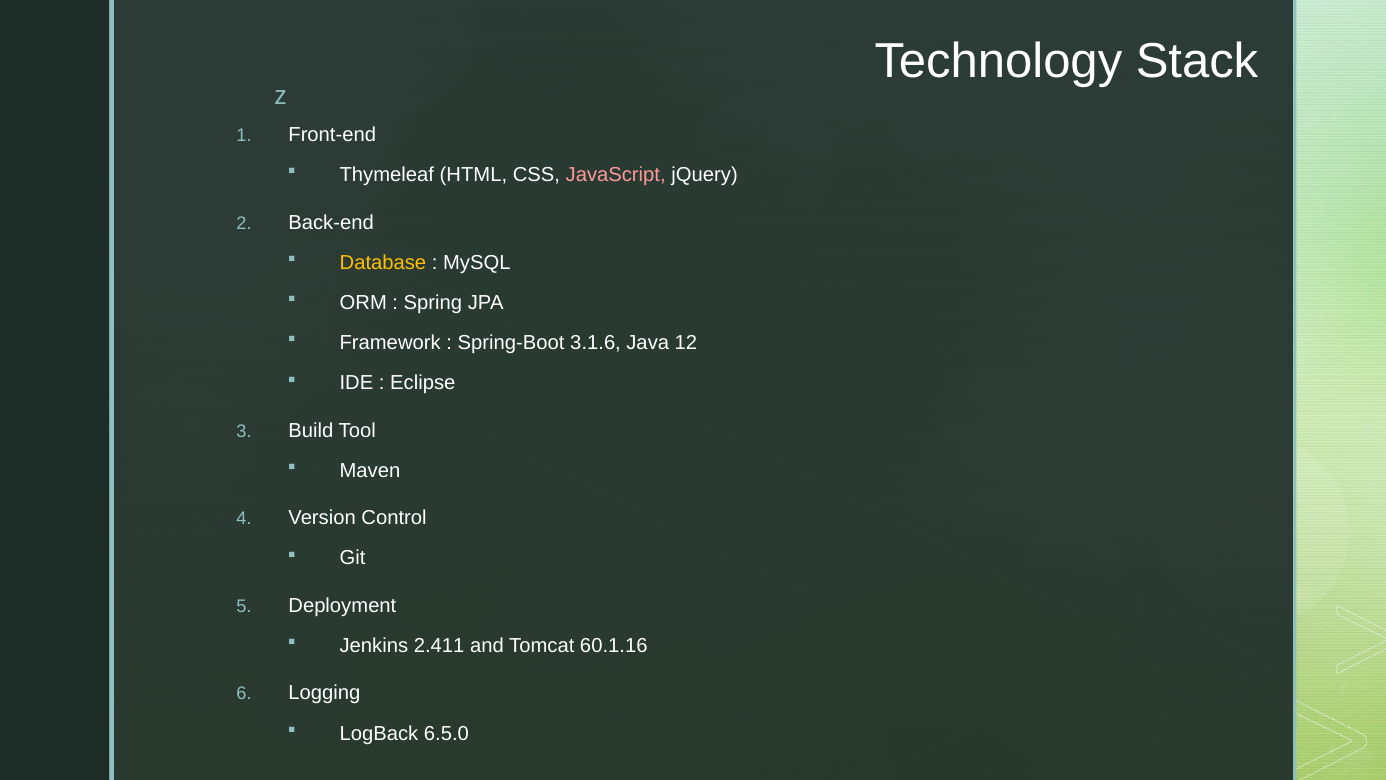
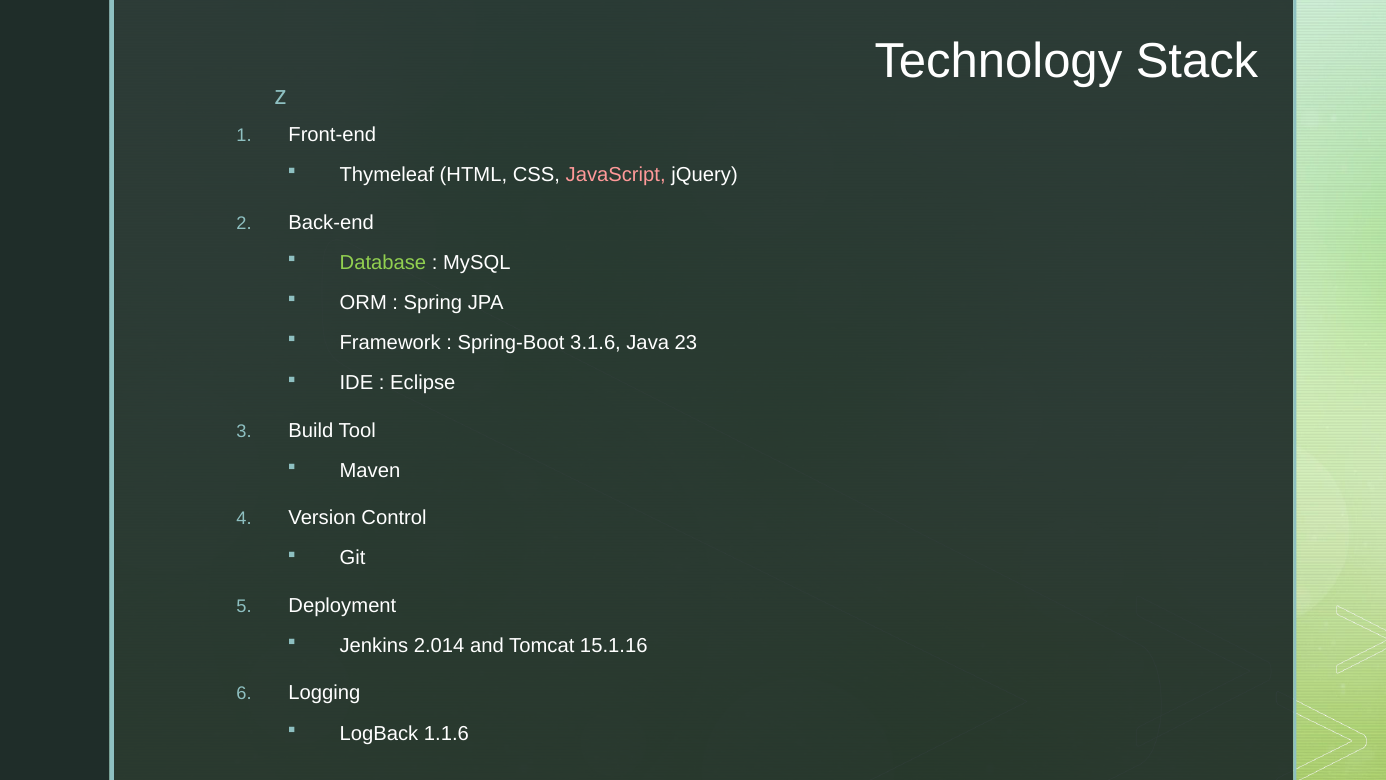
Database colour: yellow -> light green
12: 12 -> 23
2.411: 2.411 -> 2.014
60.1.16: 60.1.16 -> 15.1.16
6.5.0: 6.5.0 -> 1.1.6
